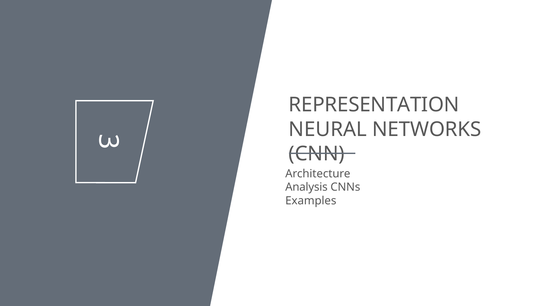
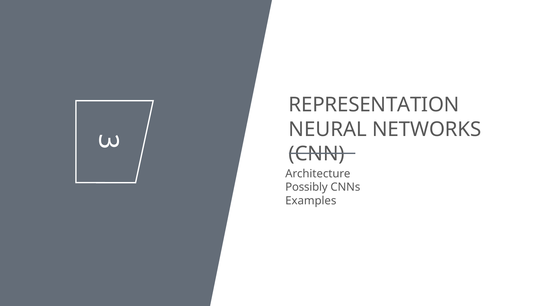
Analysis: Analysis -> Possibly
